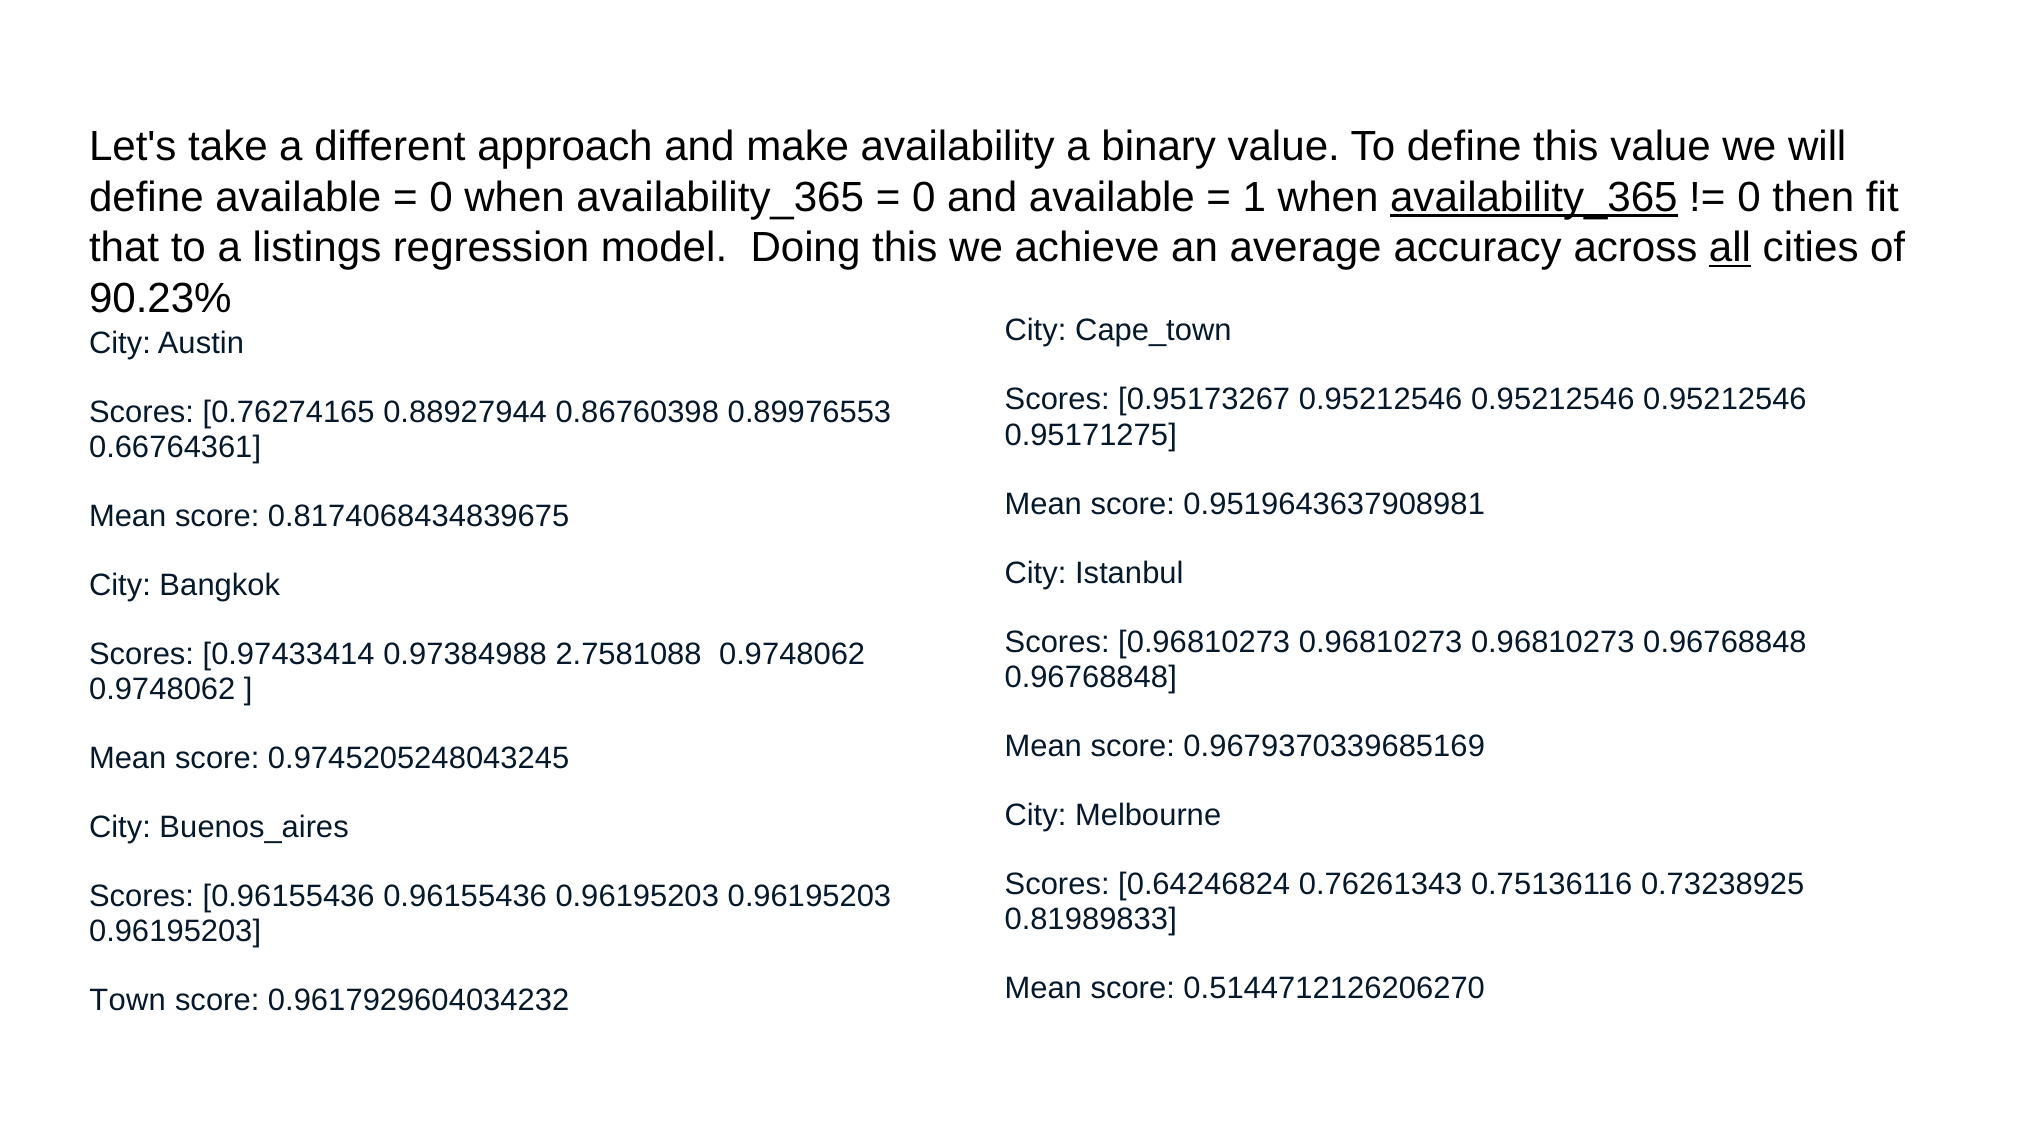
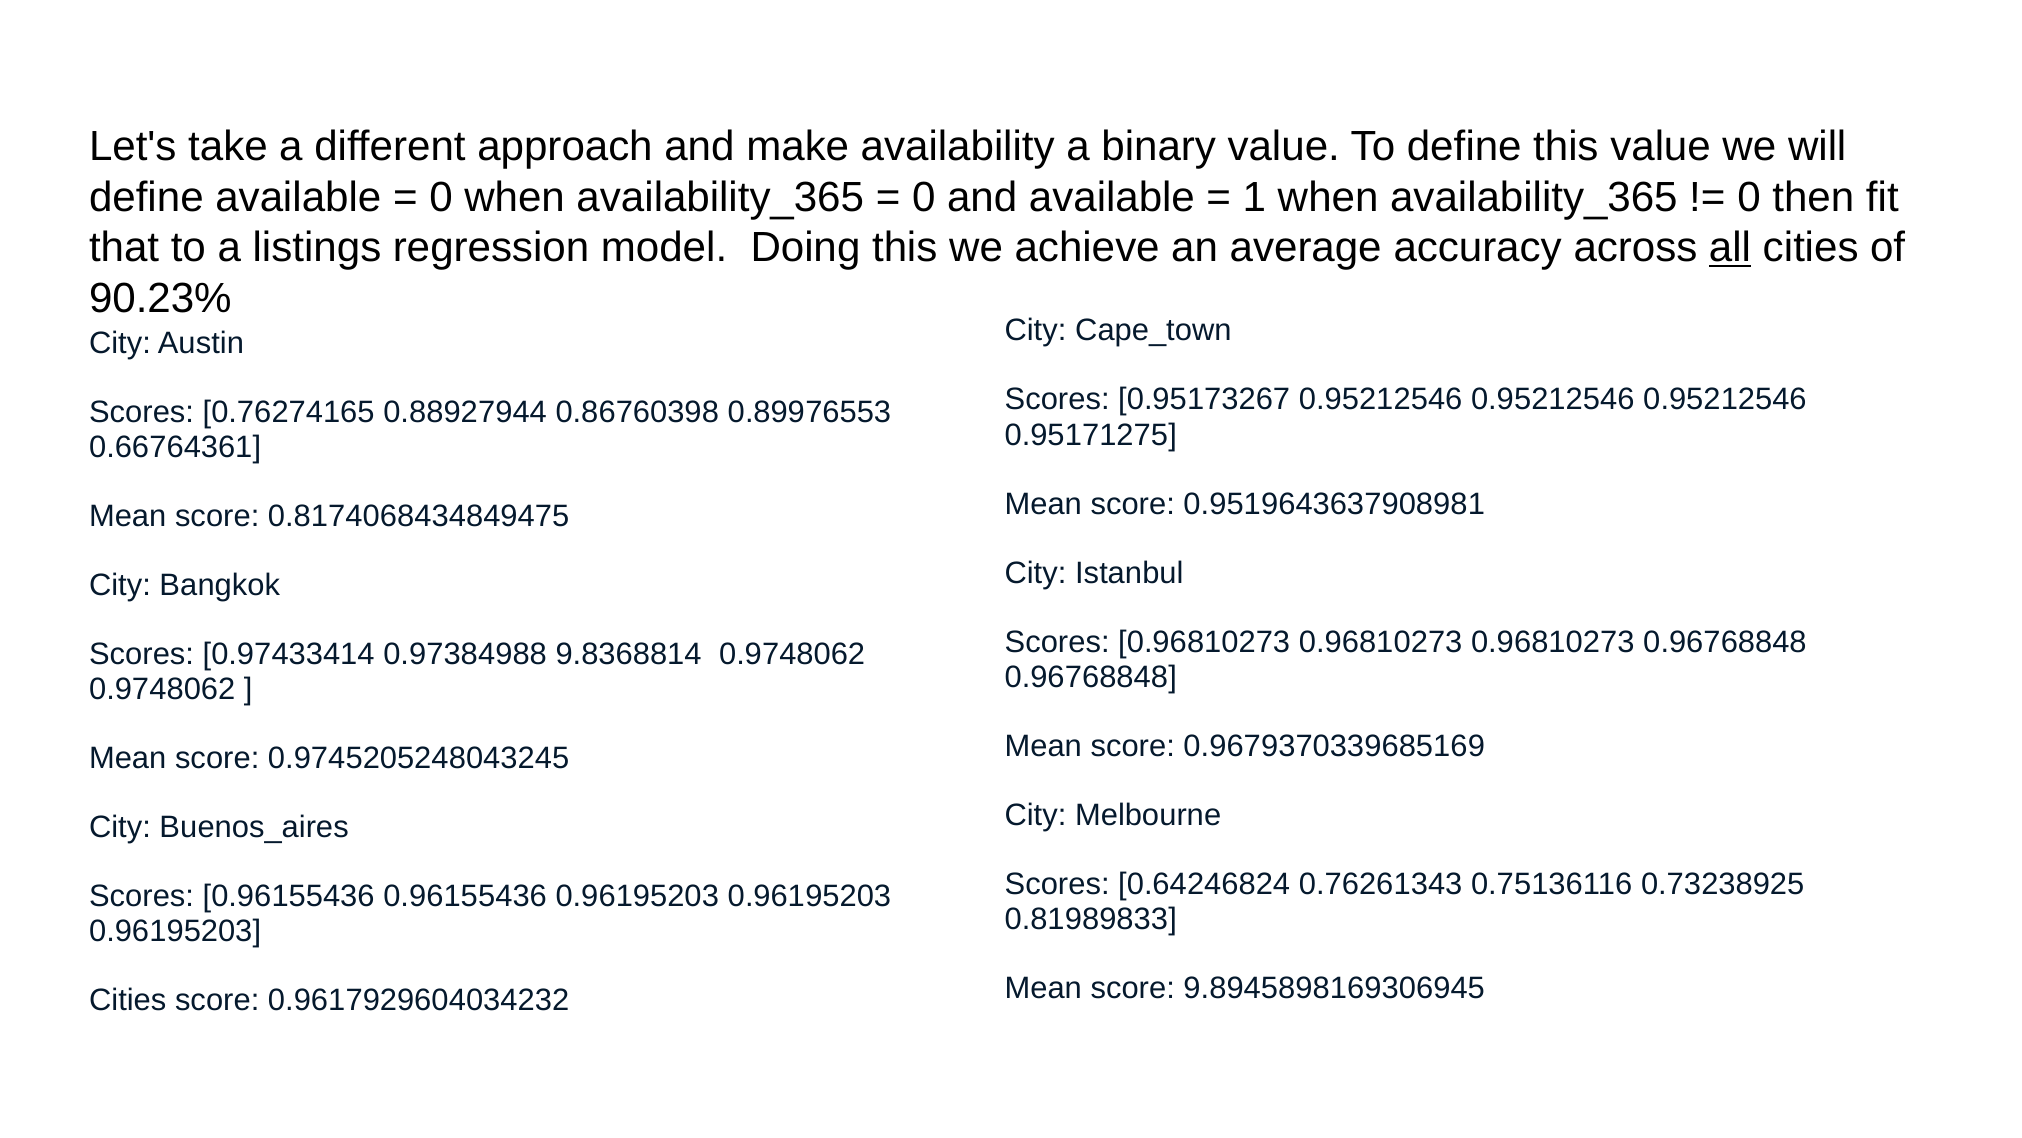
availability_365 at (1534, 197) underline: present -> none
0.8174068434839675: 0.8174068434839675 -> 0.8174068434849475
2.7581088: 2.7581088 -> 9.8368814
0.5144712126206270: 0.5144712126206270 -> 9.8945898169306945
Town at (128, 1000): Town -> Cities
